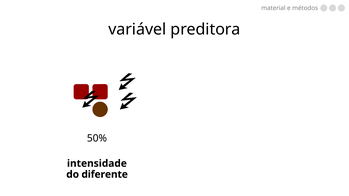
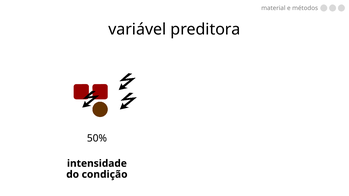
diferente: diferente -> condição
